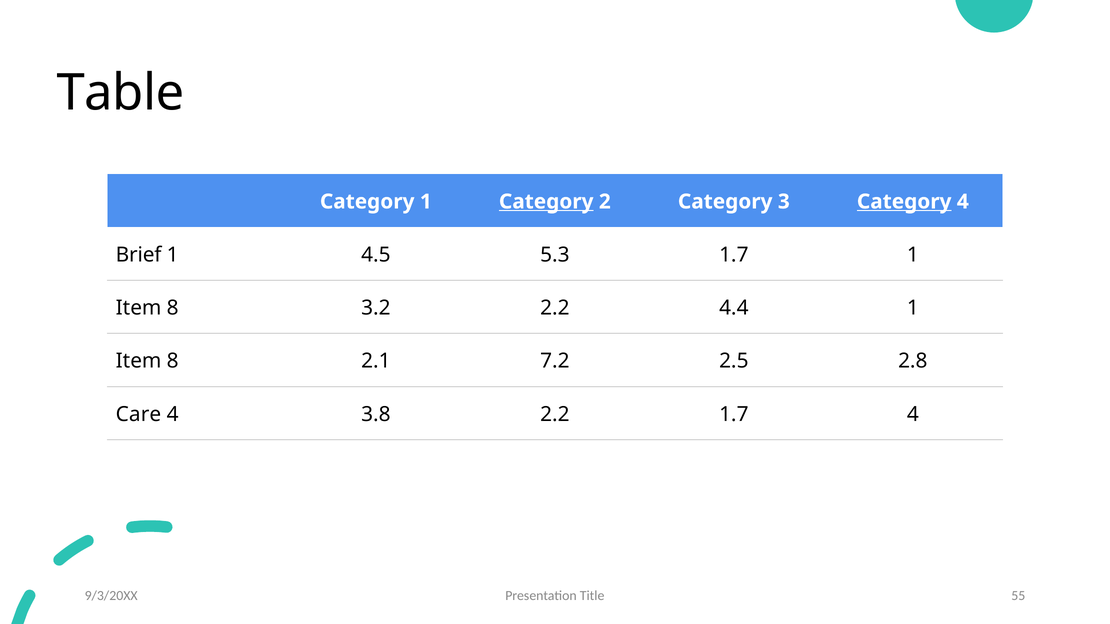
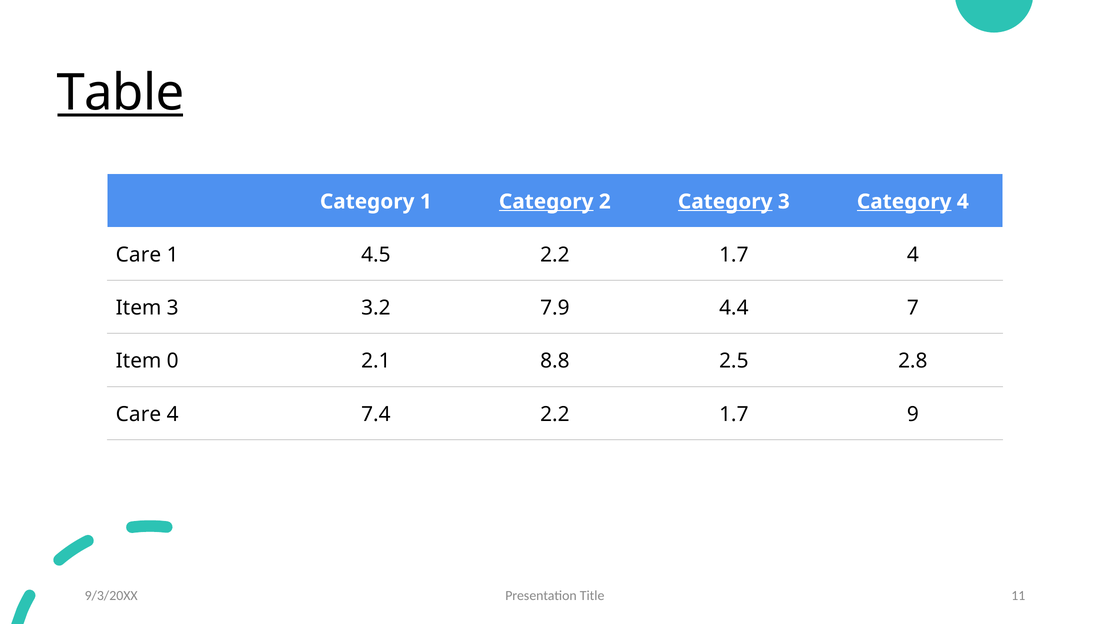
Table underline: none -> present
Category at (725, 202) underline: none -> present
Brief at (139, 255): Brief -> Care
4.5 5.3: 5.3 -> 2.2
1.7 1: 1 -> 4
8 at (173, 308): 8 -> 3
3.2 2.2: 2.2 -> 7.9
4.4 1: 1 -> 7
8 at (173, 361): 8 -> 0
7.2: 7.2 -> 8.8
3.8: 3.8 -> 7.4
1.7 4: 4 -> 9
55: 55 -> 11
